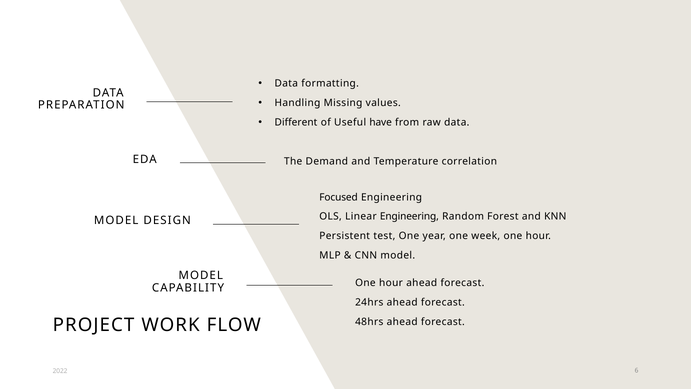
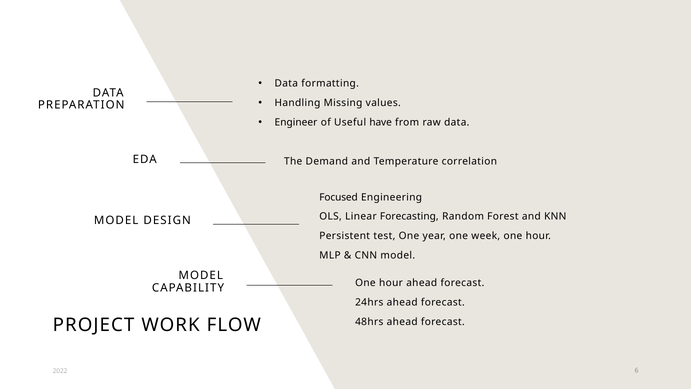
Different: Different -> Engineer
Linear Engineering: Engineering -> Forecasting
